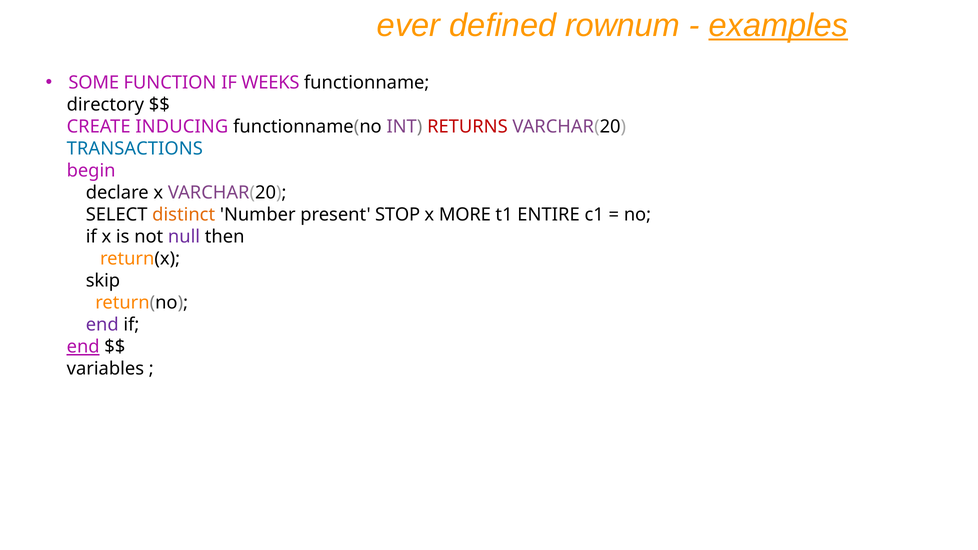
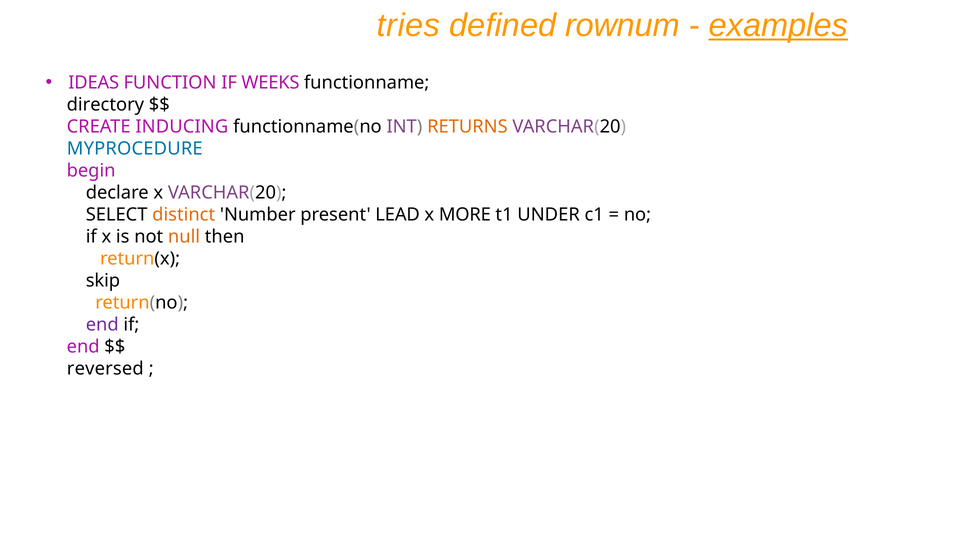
ever: ever -> tries
SOME: SOME -> IDEAS
RETURNS colour: red -> orange
TRANSACTIONS: TRANSACTIONS -> MYPROCEDURE
STOP: STOP -> LEAD
ENTIRE: ENTIRE -> UNDER
null colour: purple -> orange
end at (83, 347) underline: present -> none
variables: variables -> reversed
